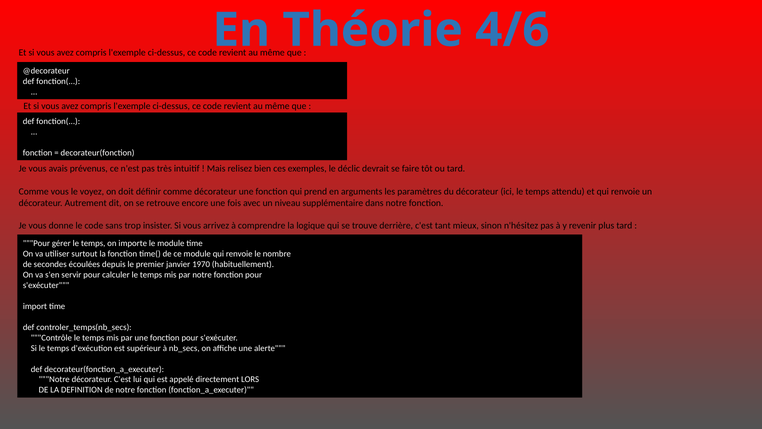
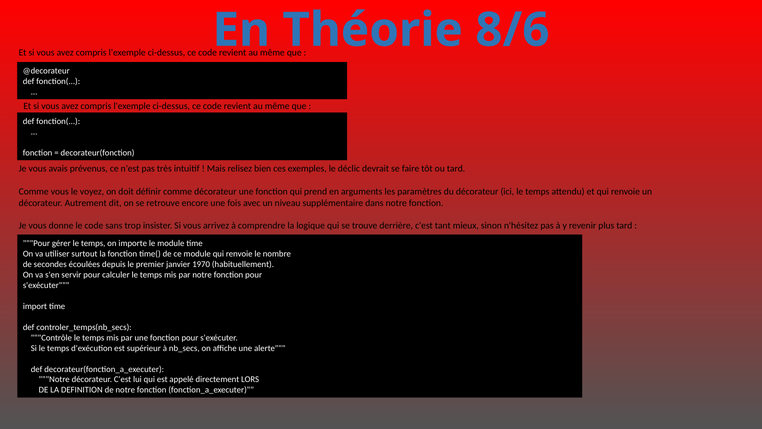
4/6: 4/6 -> 8/6
